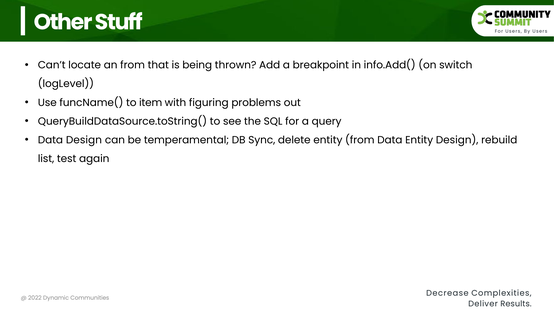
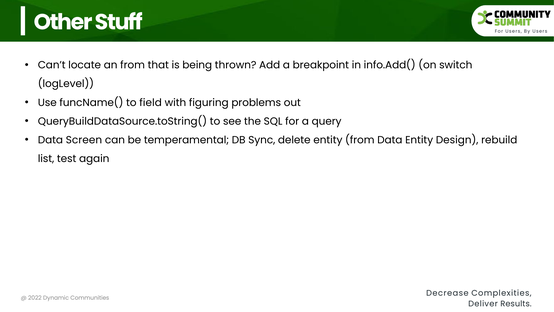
item: item -> field
Data Design: Design -> Screen
